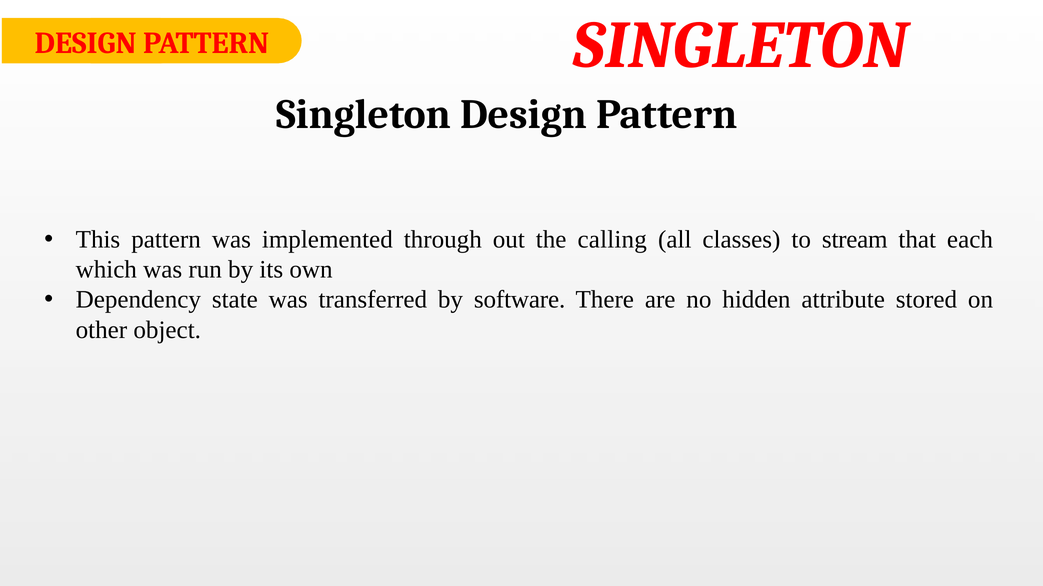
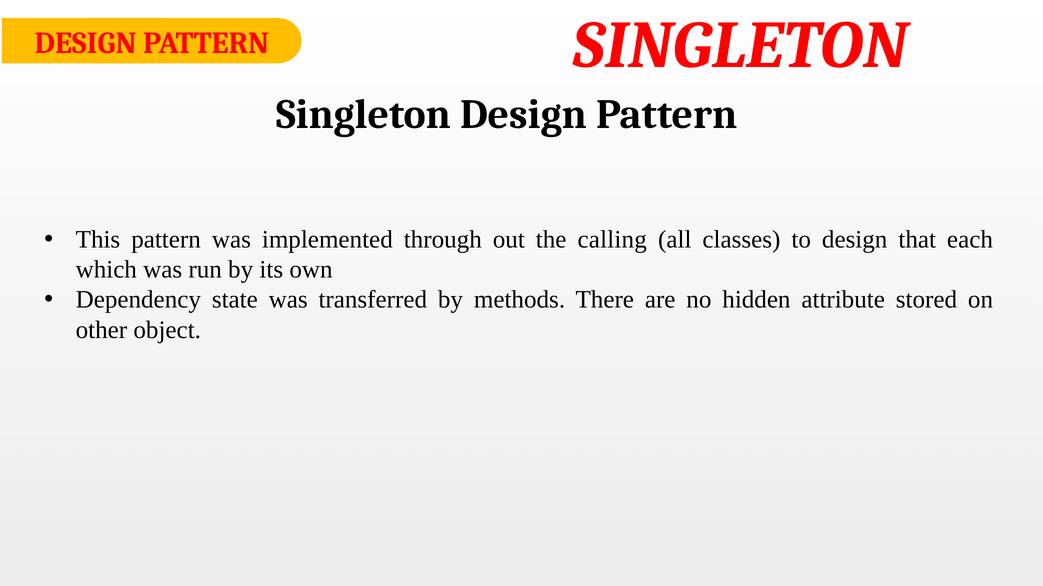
to stream: stream -> design
software: software -> methods
